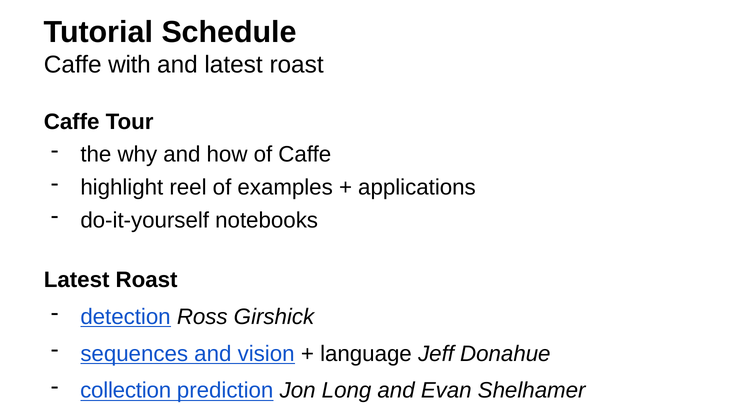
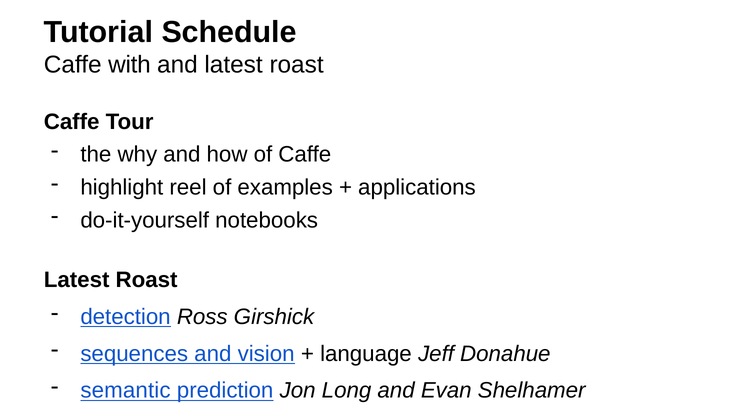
collection: collection -> semantic
